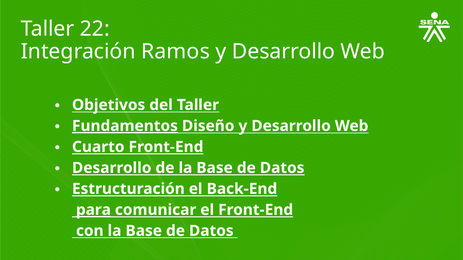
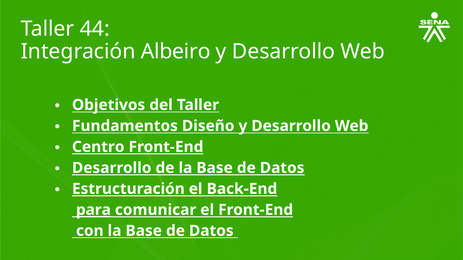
22: 22 -> 44
Ramos: Ramos -> Albeiro
Fundamentos underline: present -> none
Cuarto: Cuarto -> Centro
